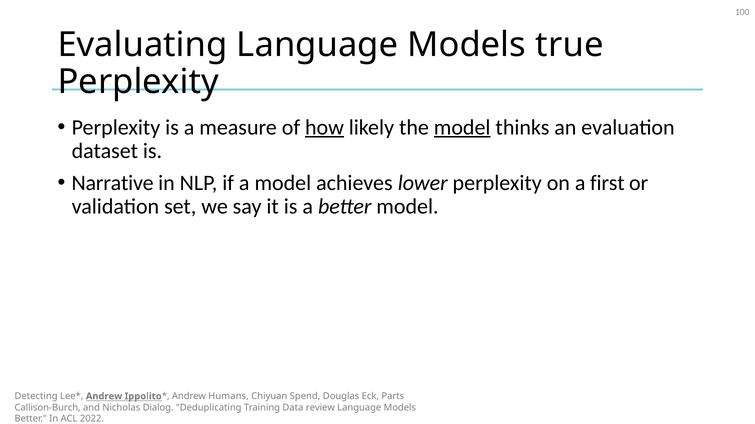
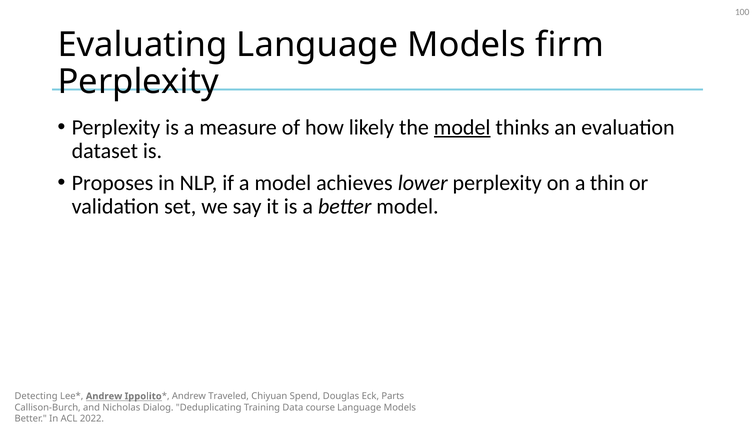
true: true -> firm
how underline: present -> none
Narrative: Narrative -> Proposes
first: first -> thin
Humans: Humans -> Traveled
review: review -> course
